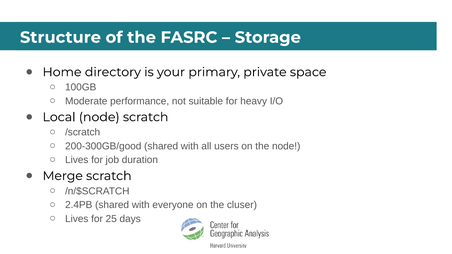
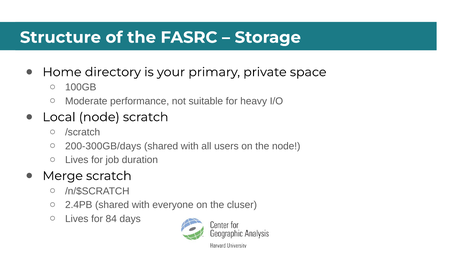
200-300GB/good: 200-300GB/good -> 200-300GB/days
25: 25 -> 84
